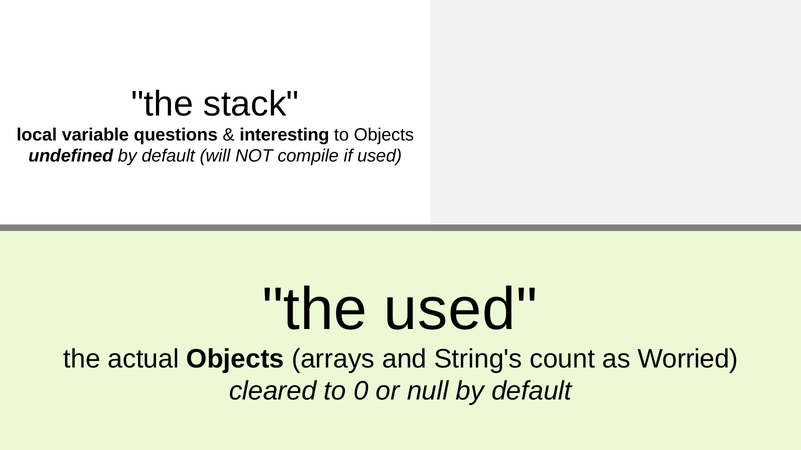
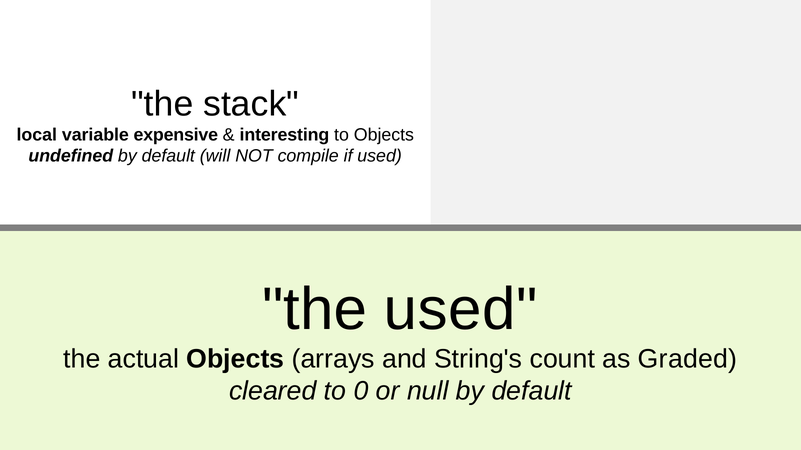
questions: questions -> expensive
Worried: Worried -> Graded
